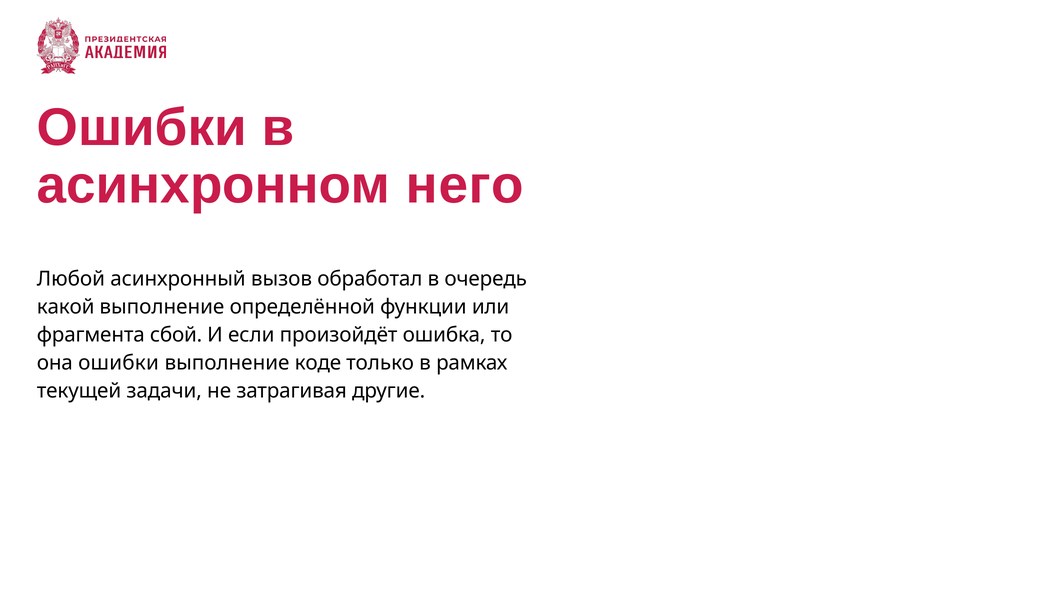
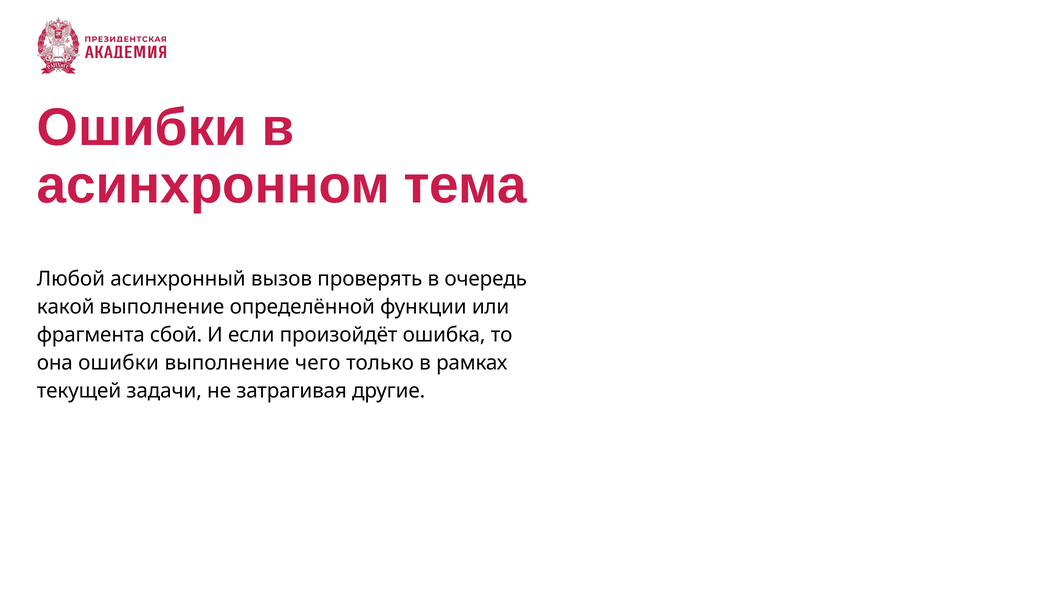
него: него -> тема
обработал: обработал -> проверять
коде: коде -> чего
